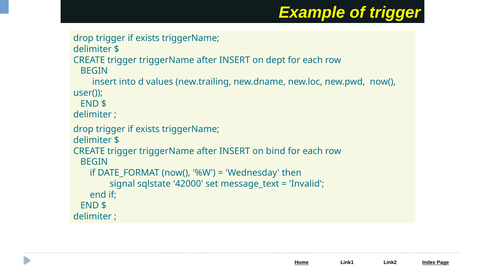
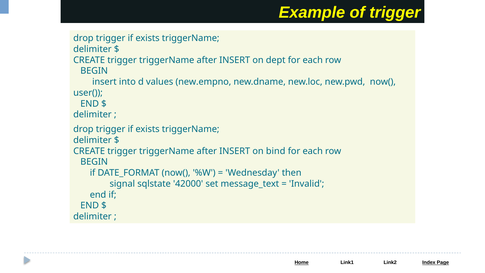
new.trailing: new.trailing -> new.empno
